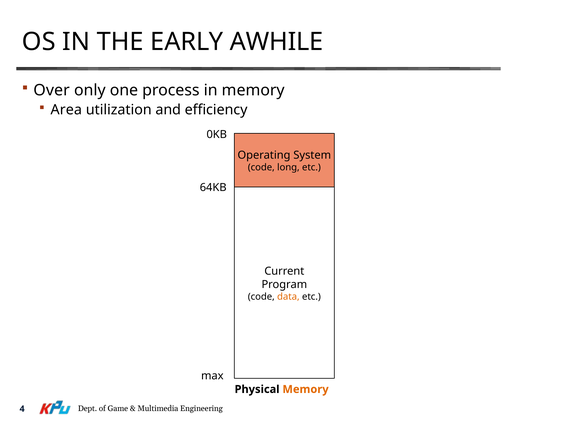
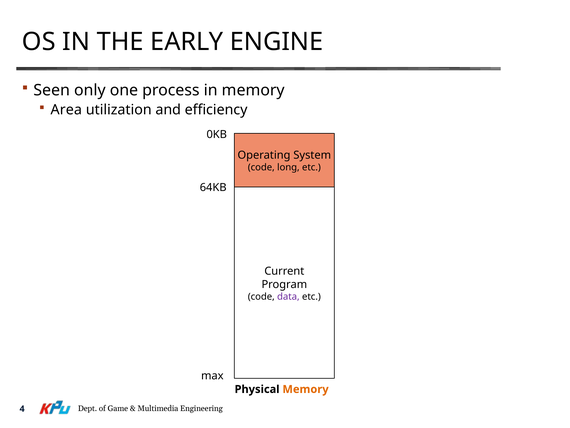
AWHILE: AWHILE -> ENGINE
Over: Over -> Seen
data at (288, 296) colour: orange -> purple
